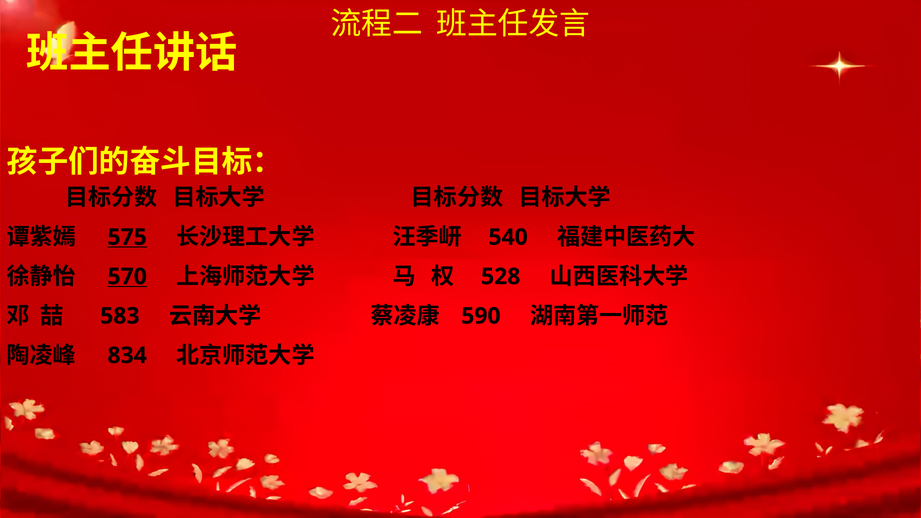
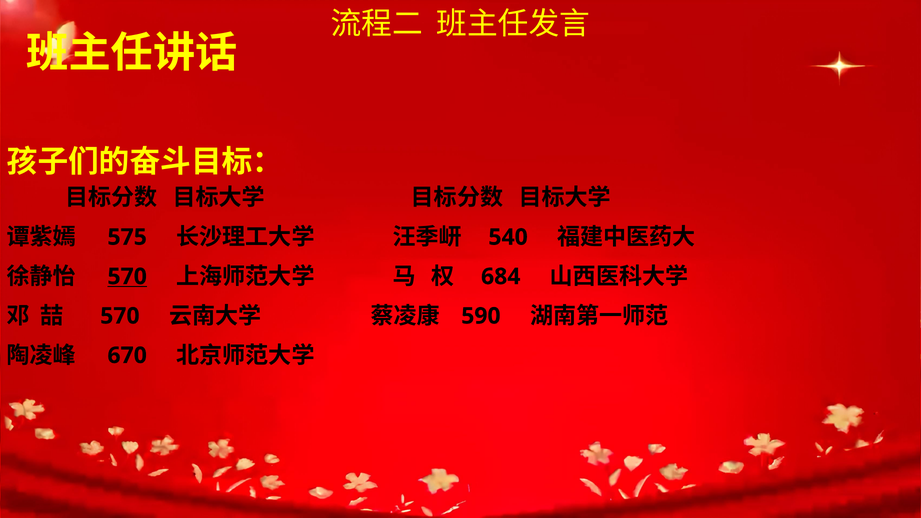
575 underline: present -> none
528: 528 -> 684
583 at (120, 316): 583 -> 570
834: 834 -> 670
